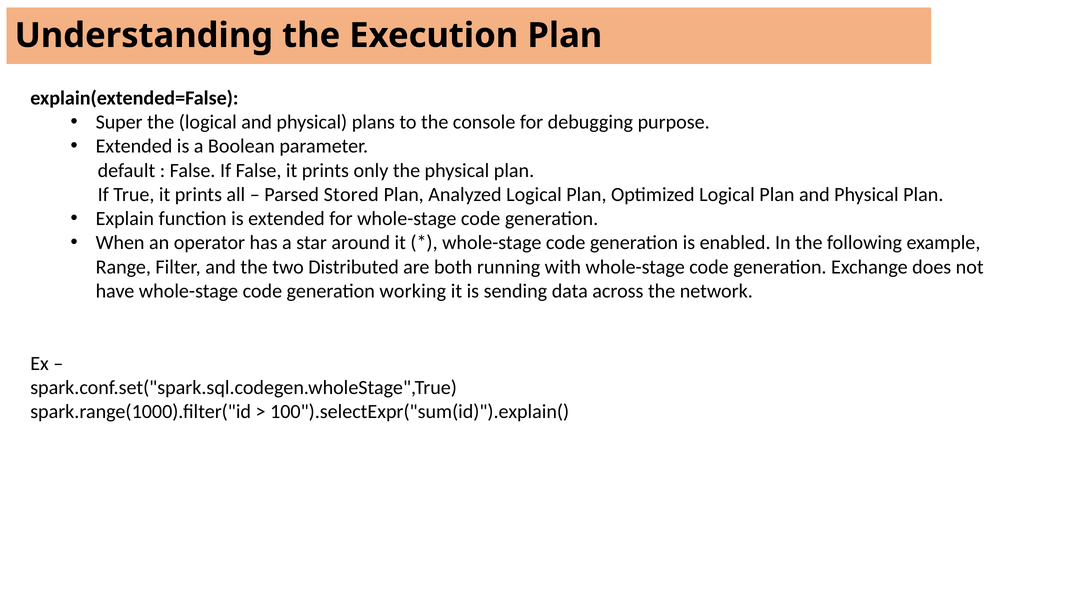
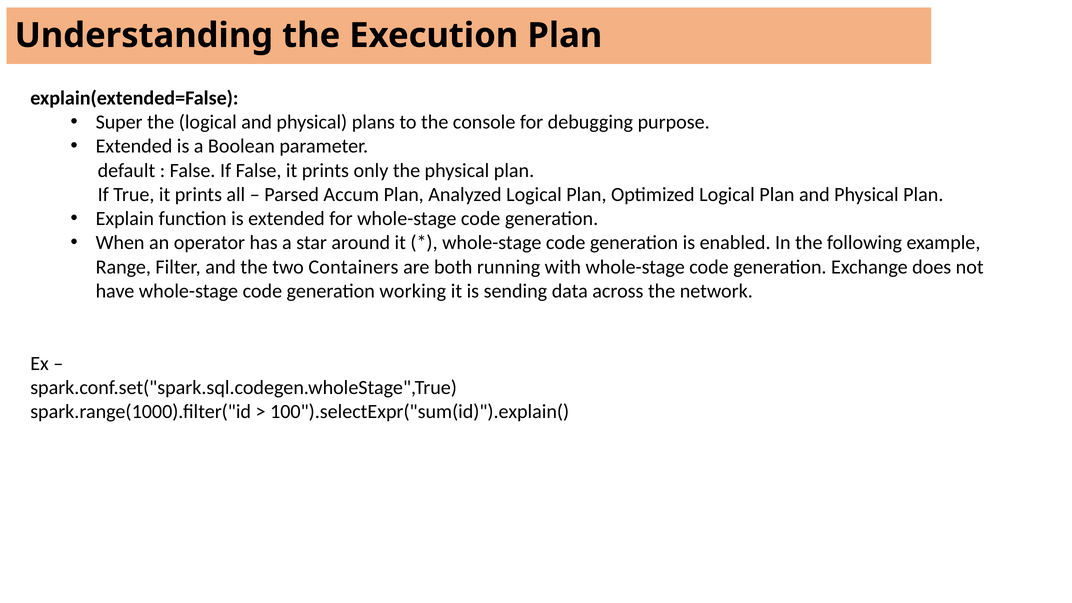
Stored: Stored -> Accum
Distributed: Distributed -> Containers
